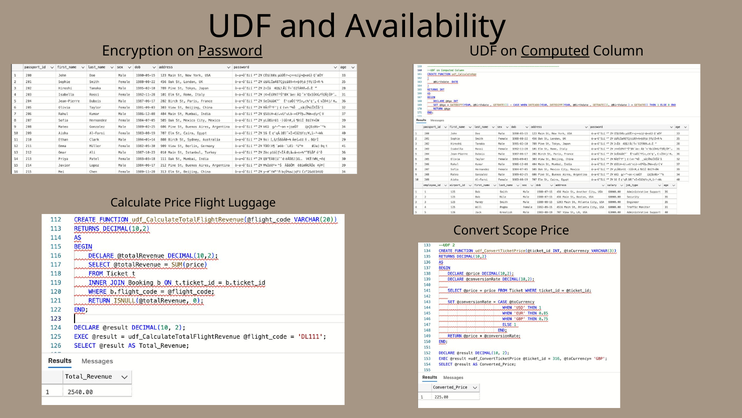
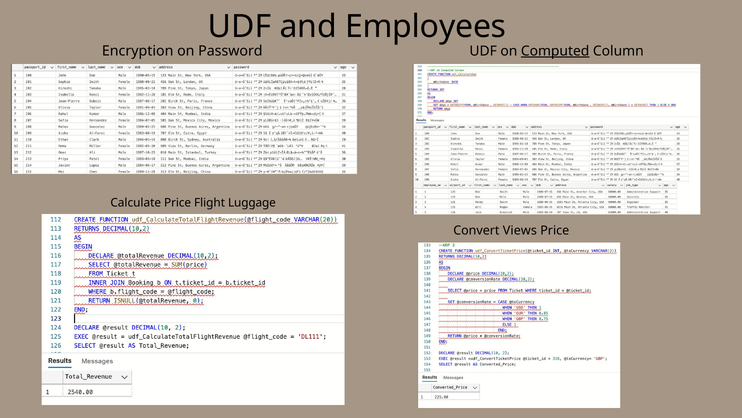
Availability: Availability -> Employees
Password underline: present -> none
Scope: Scope -> Views
